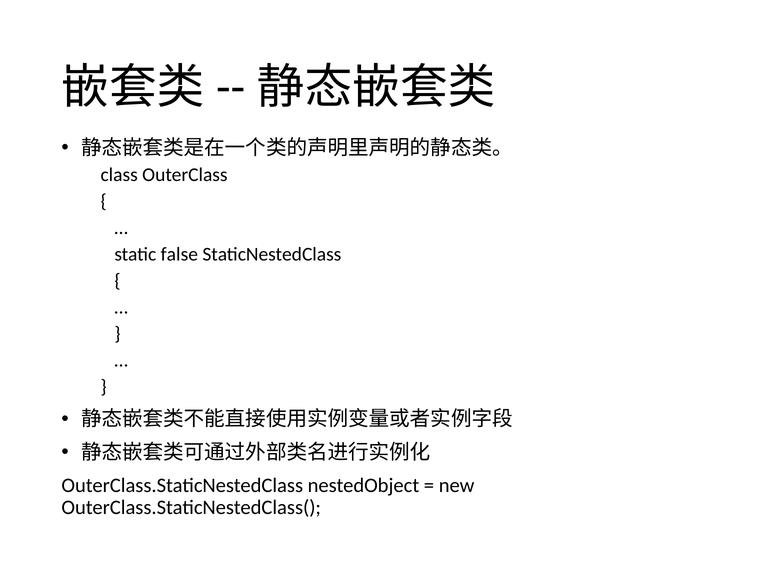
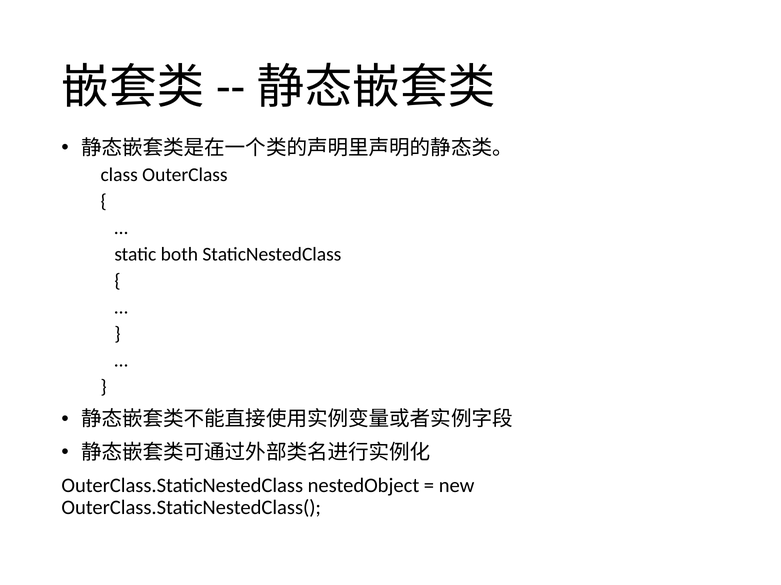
false: false -> both
